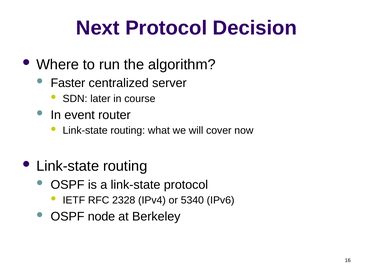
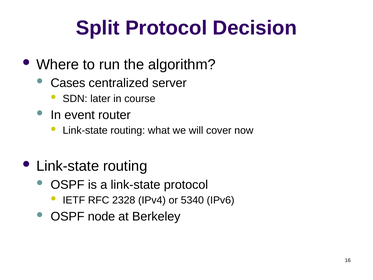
Next: Next -> Split
Faster: Faster -> Cases
